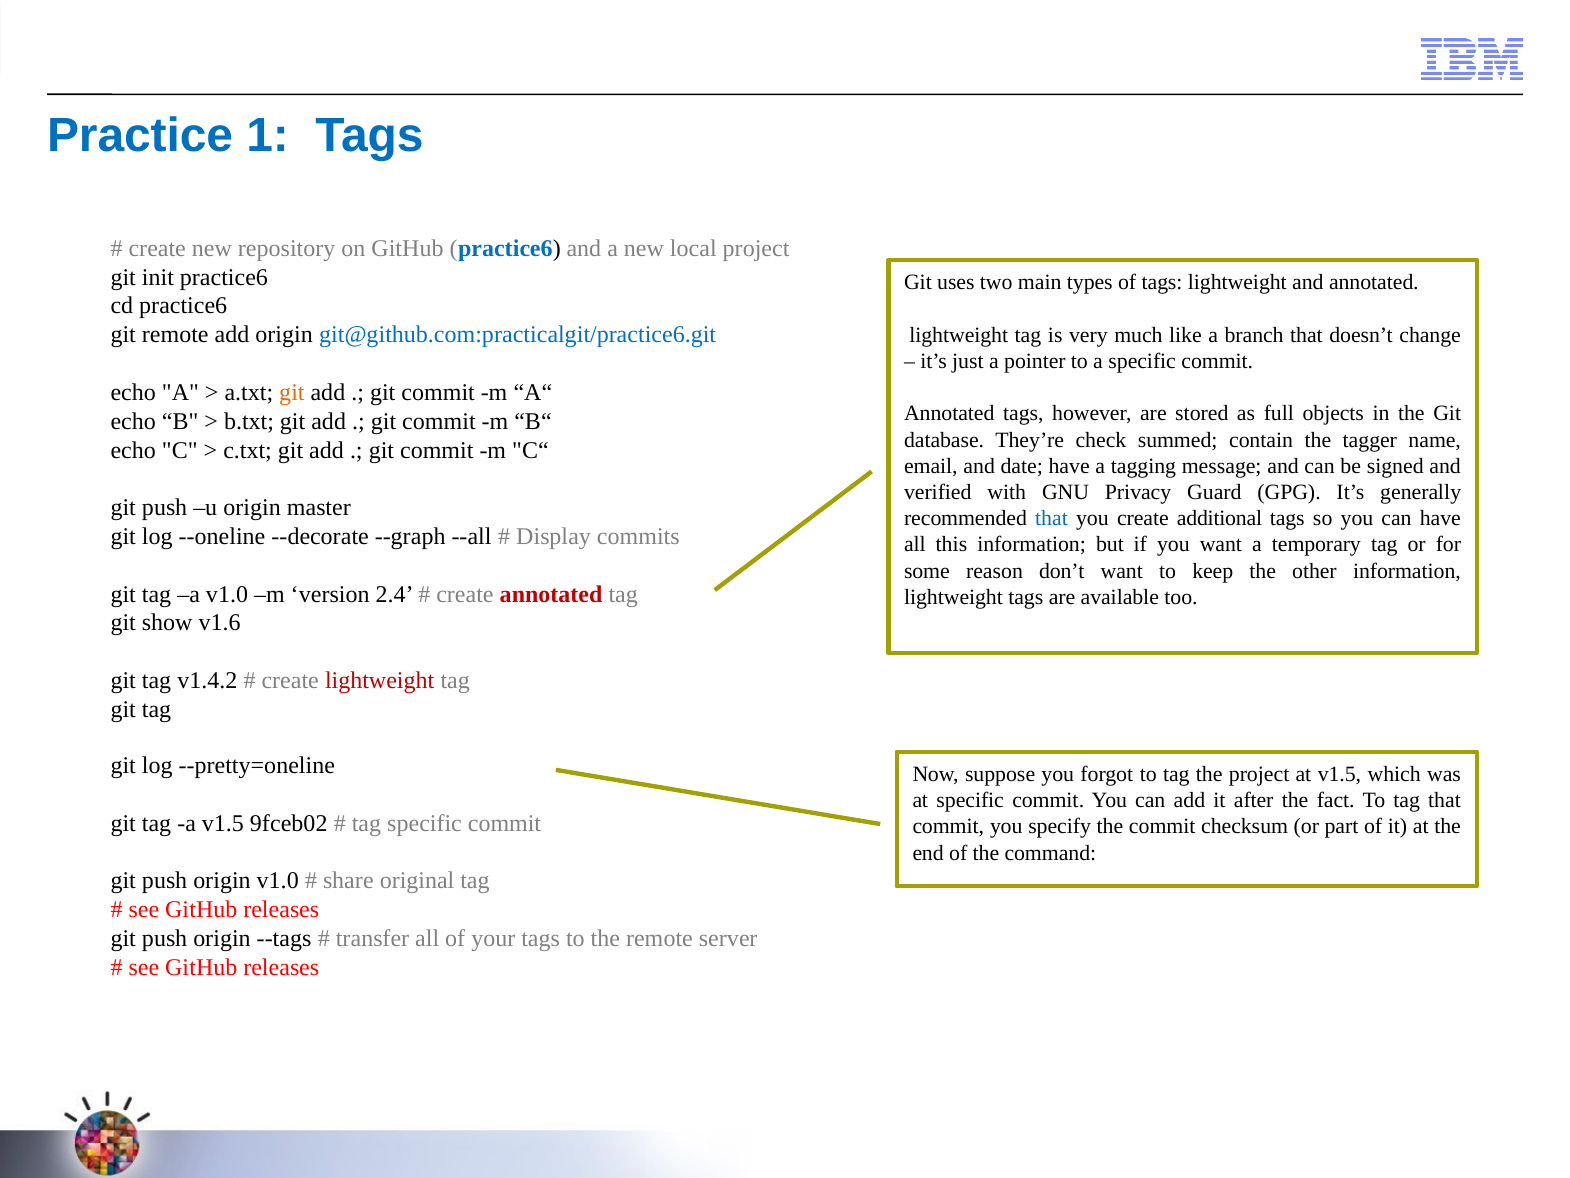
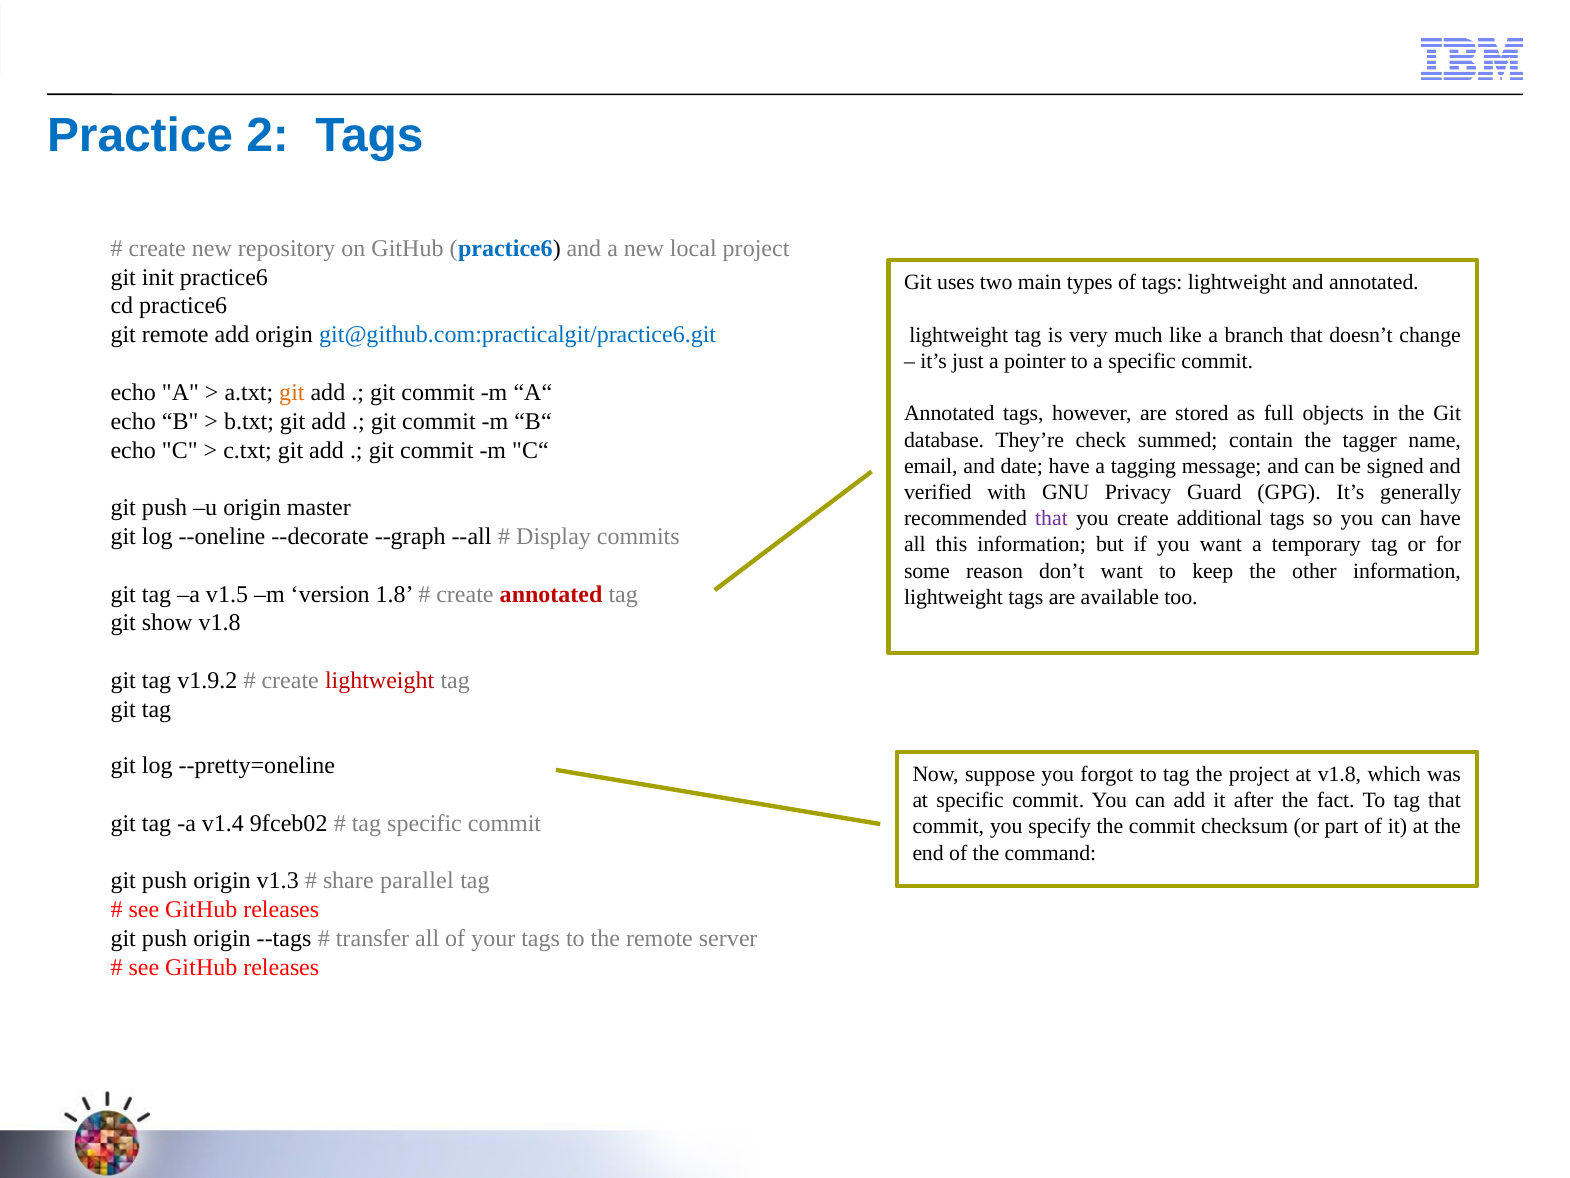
1: 1 -> 2
that at (1051, 518) colour: blue -> purple
a v1.0: v1.0 -> v1.5
2.4: 2.4 -> 1.8
show v1.6: v1.6 -> v1.8
v1.4.2: v1.4.2 -> v1.9.2
at v1.5: v1.5 -> v1.8
a v1.5: v1.5 -> v1.4
origin v1.0: v1.0 -> v1.3
original: original -> parallel
